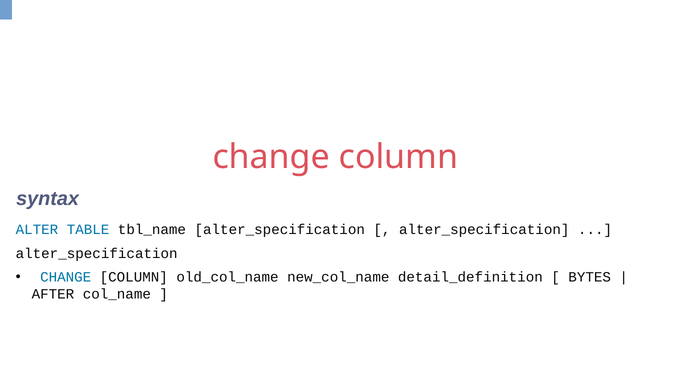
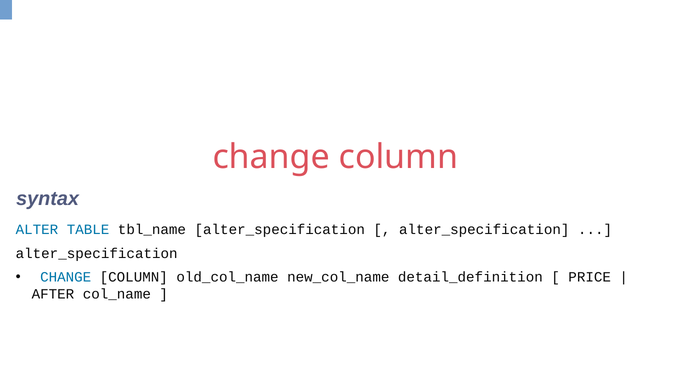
BYTES: BYTES -> PRICE
